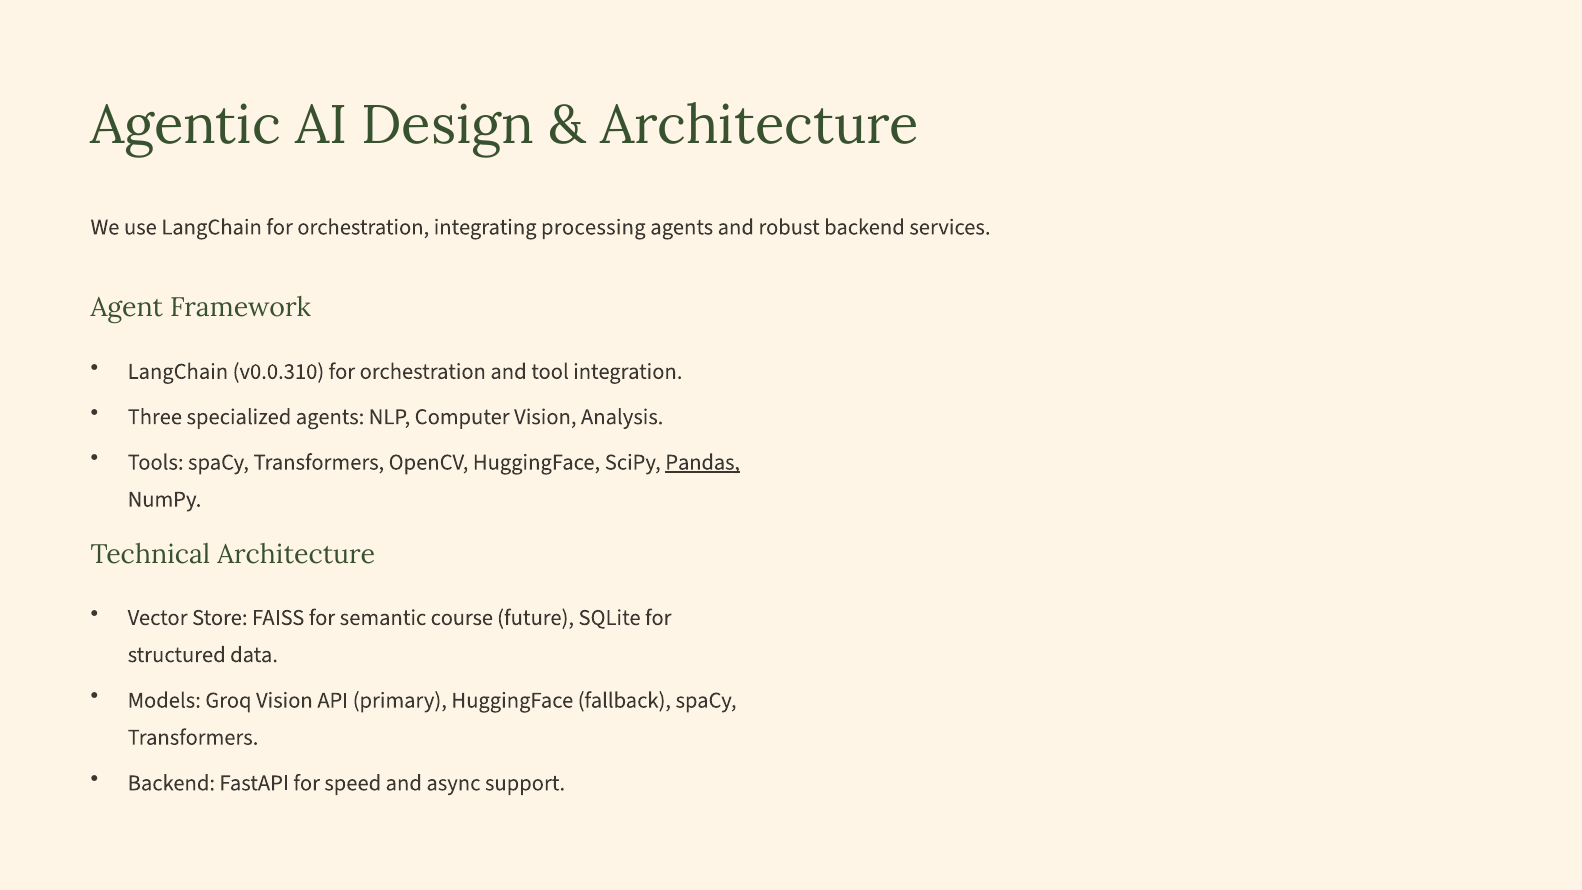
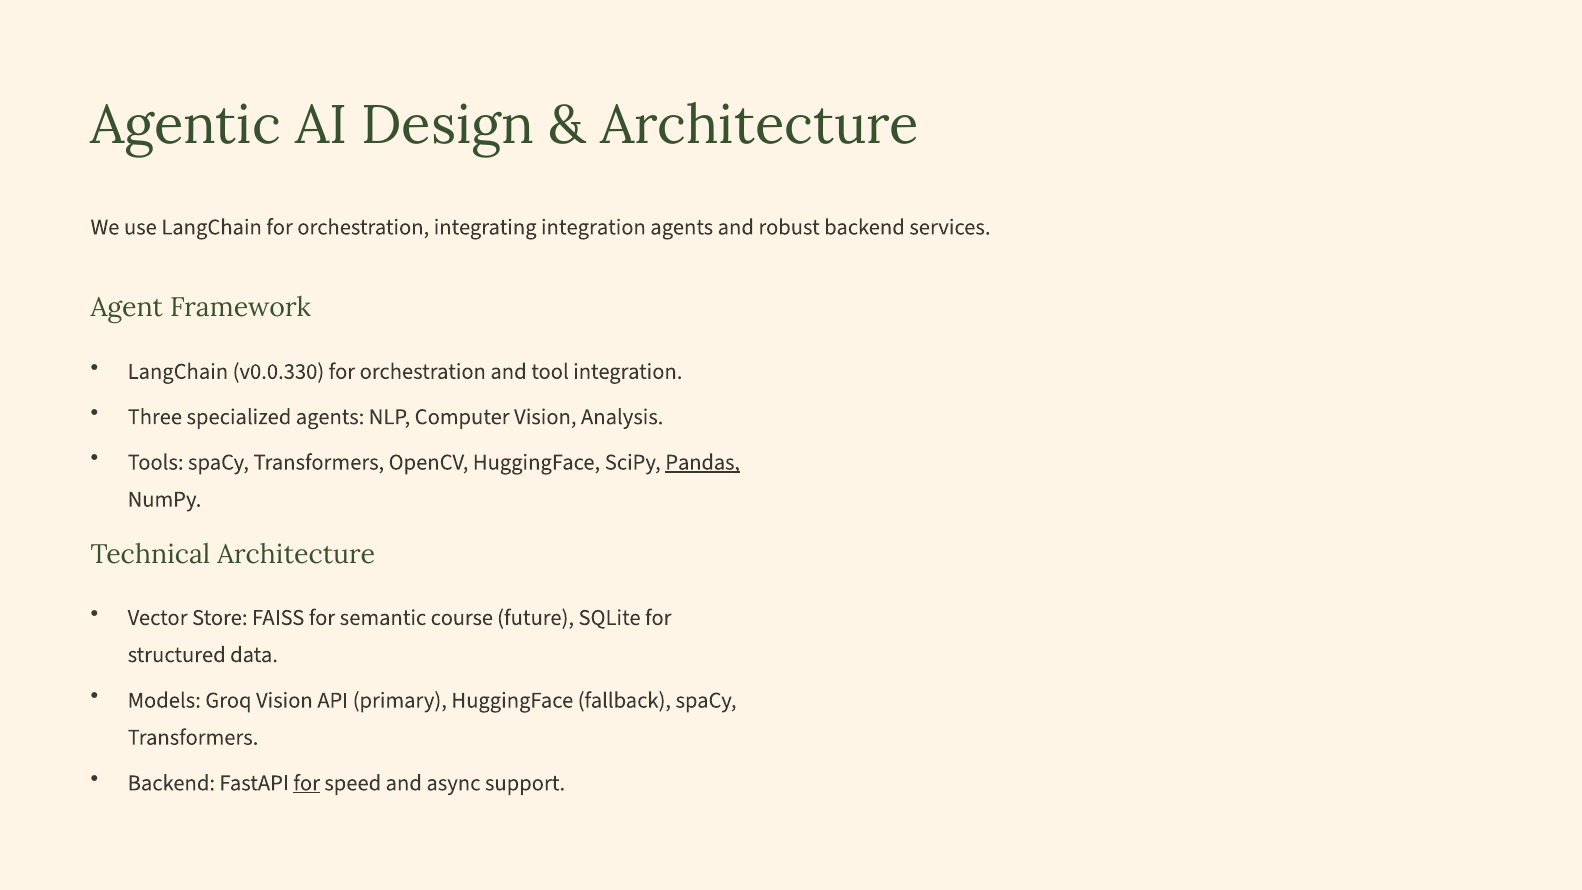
integrating processing: processing -> integration
v0.0.310: v0.0.310 -> v0.0.330
for at (307, 783) underline: none -> present
